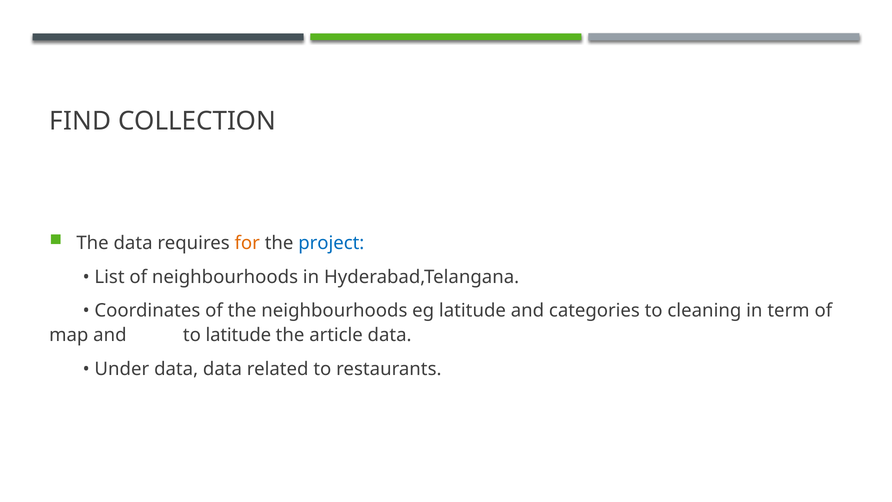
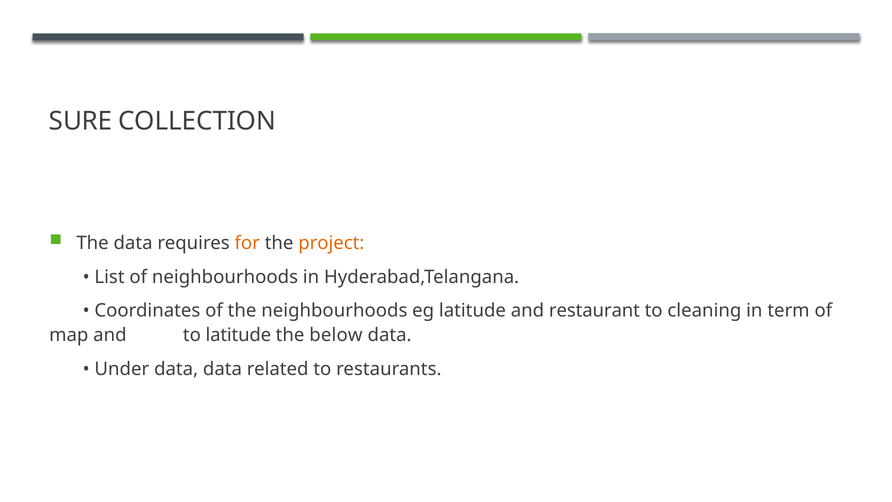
FIND: FIND -> SURE
project colour: blue -> orange
categories: categories -> restaurant
article: article -> below
